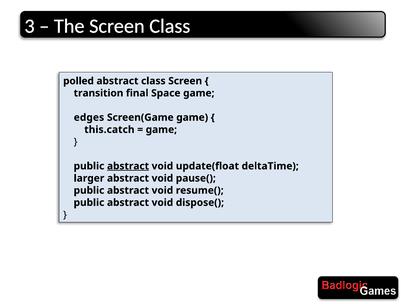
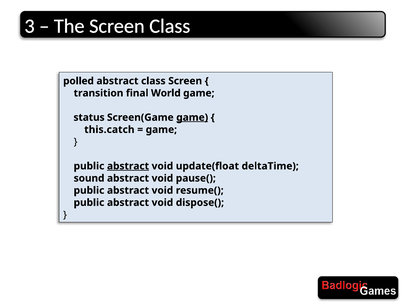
Space: Space -> World
edges: edges -> status
game at (192, 118) underline: none -> present
larger: larger -> sound
